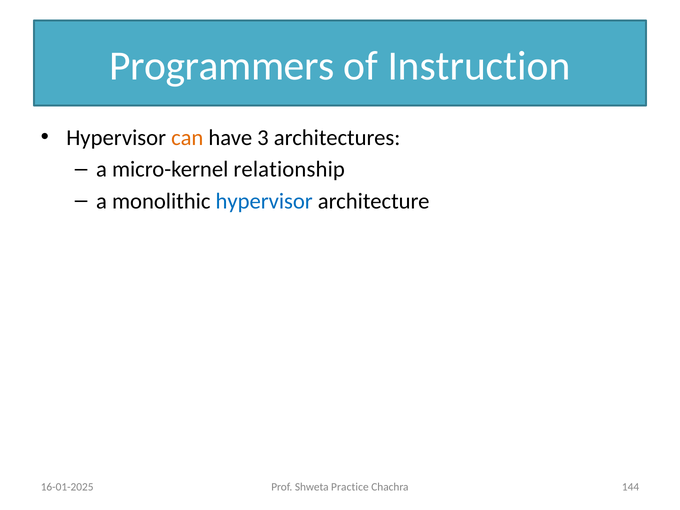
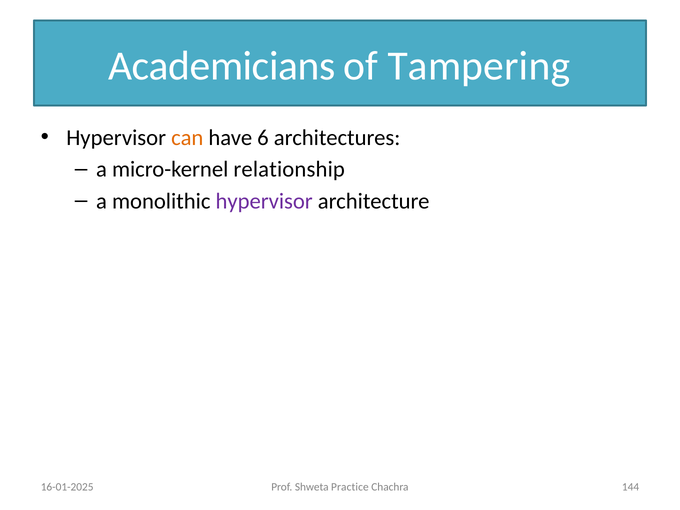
Programmers: Programmers -> Academicians
Instruction: Instruction -> Tampering
3: 3 -> 6
hypervisor at (264, 201) colour: blue -> purple
